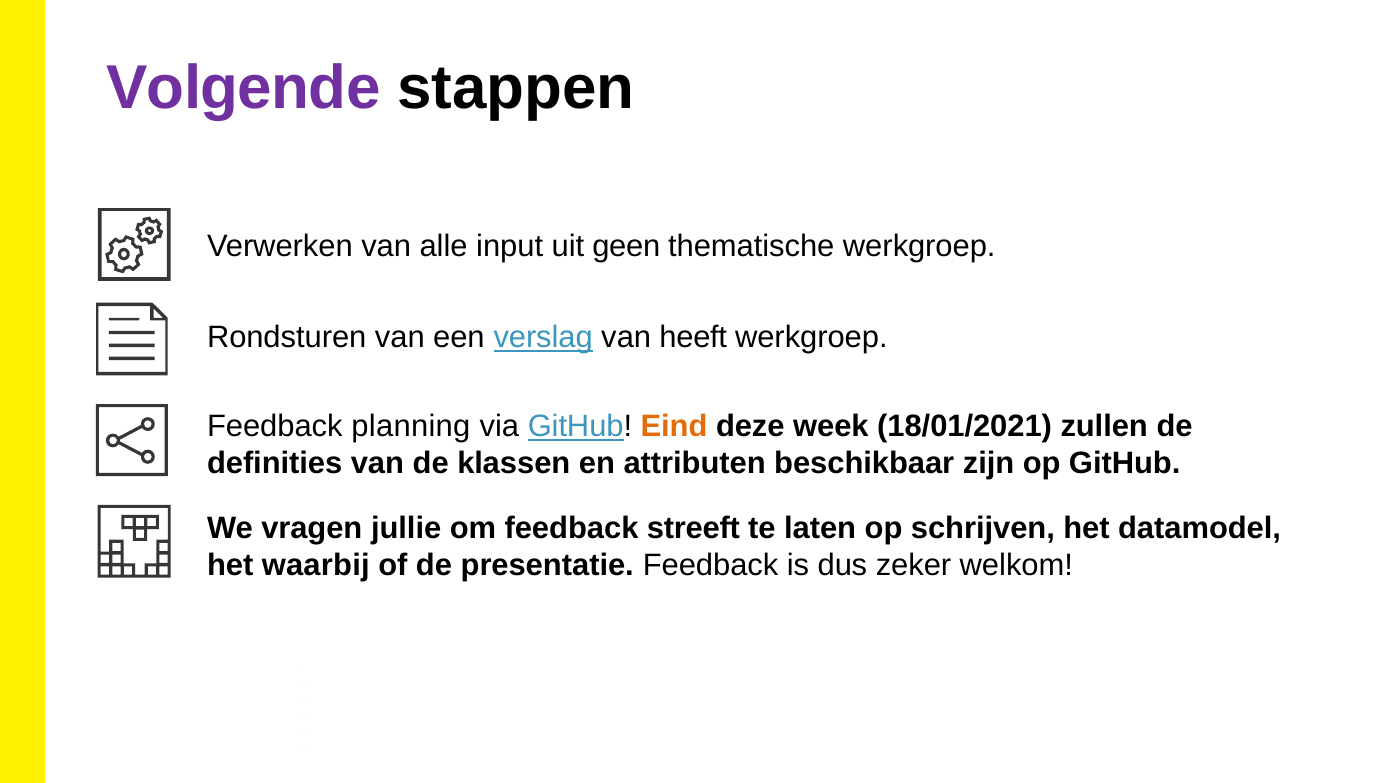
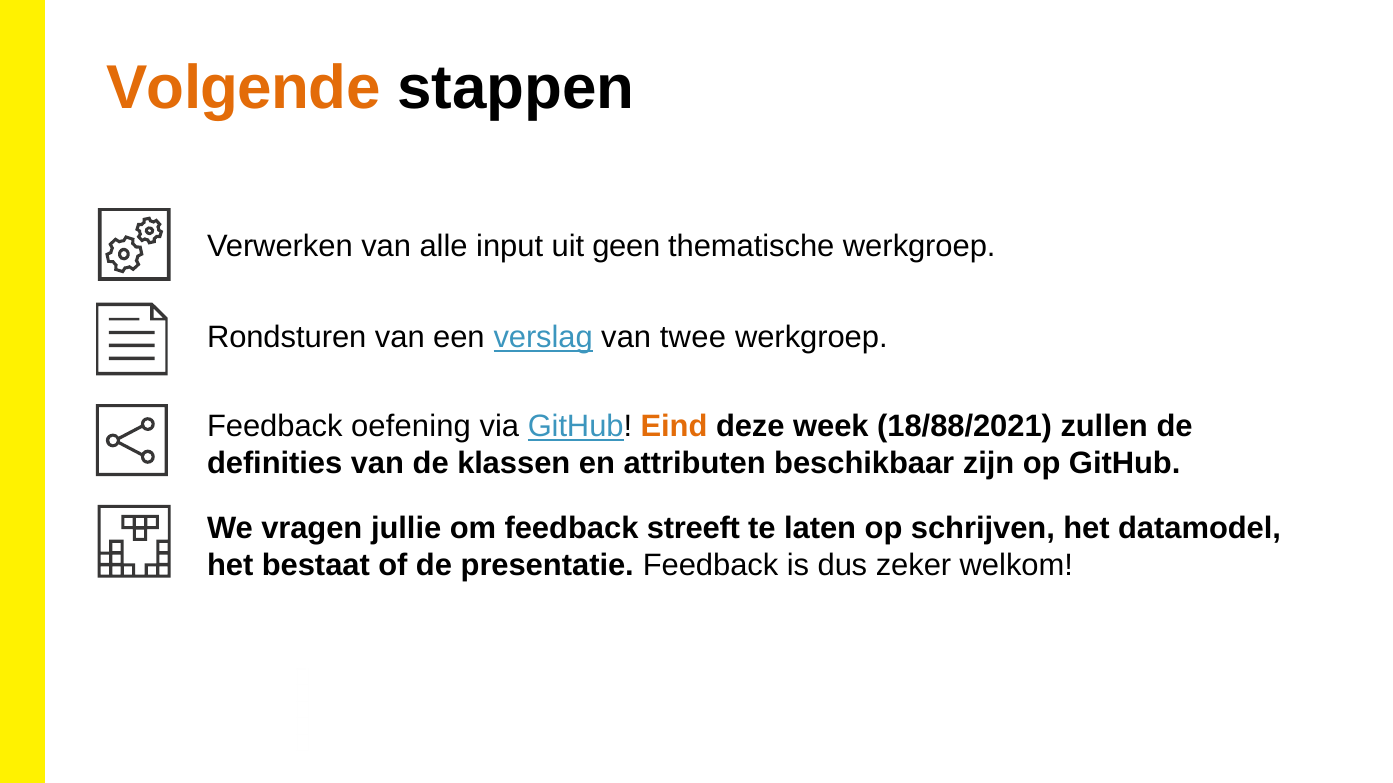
Volgende colour: purple -> orange
heeft: heeft -> twee
planning: planning -> oefening
18/01/2021: 18/01/2021 -> 18/88/2021
waarbij: waarbij -> bestaat
